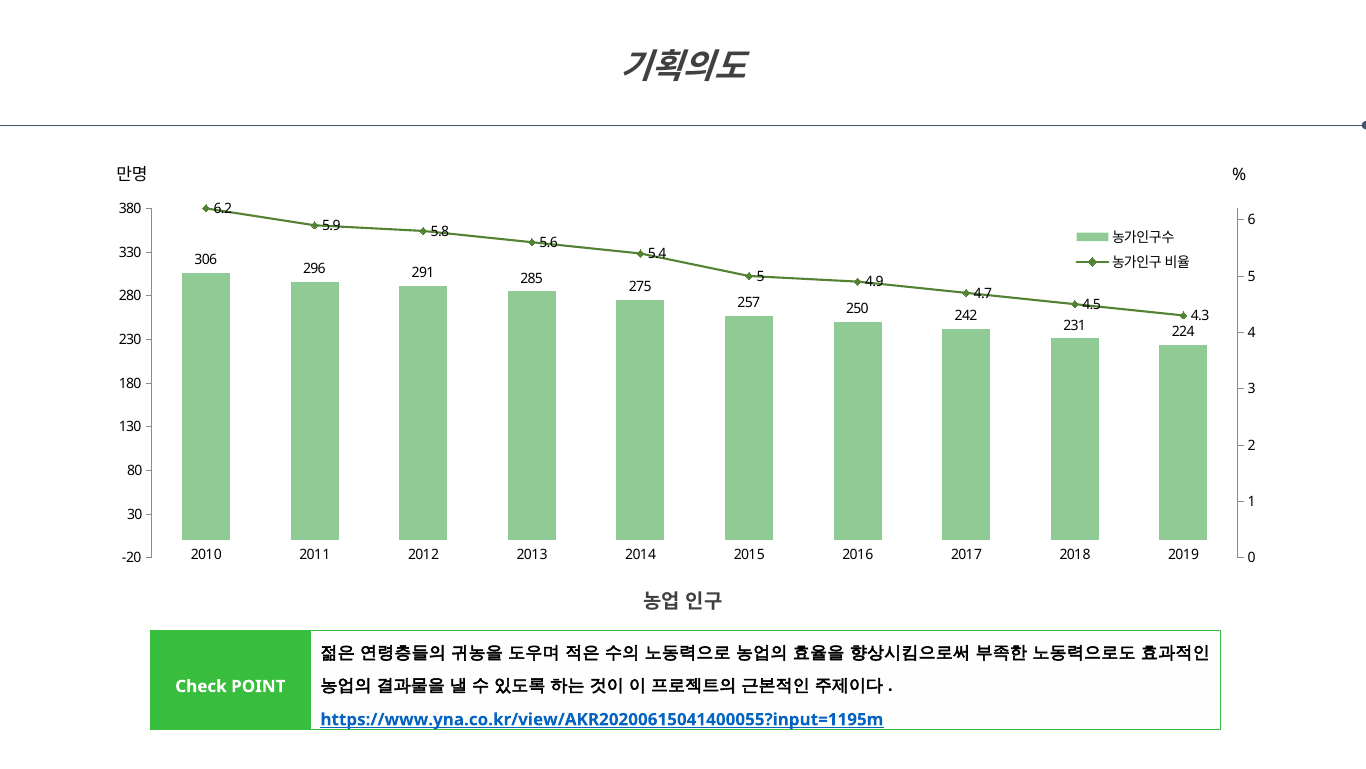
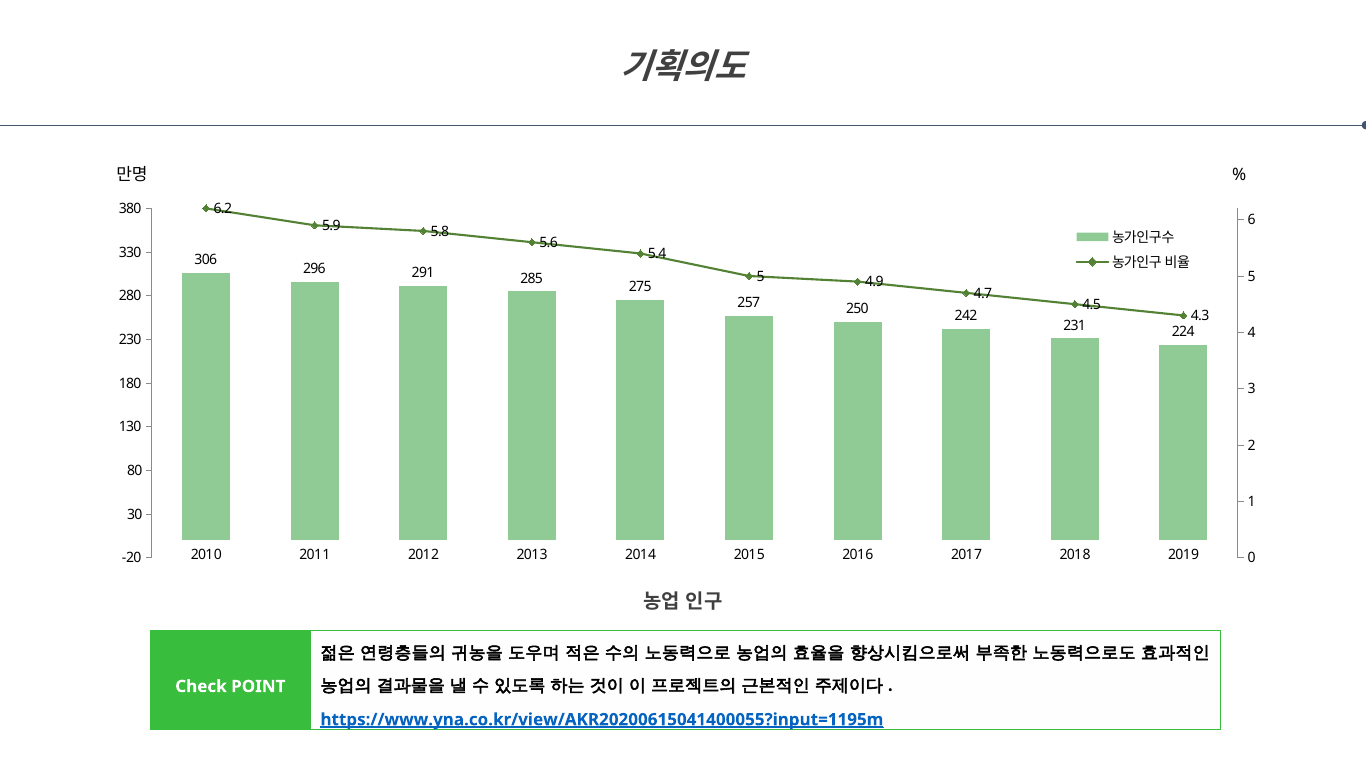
https://www.yna.co.kr/view/AKR20200615041400055?input=1195m underline: none -> present
